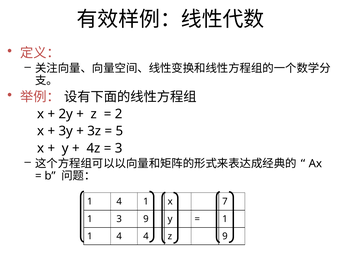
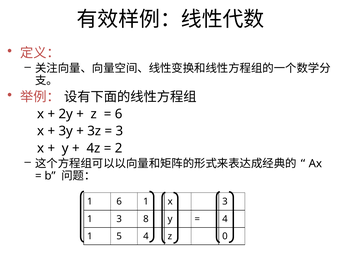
2 at (119, 114): 2 -> 6
5 at (119, 131): 5 -> 3
3 at (119, 148): 3 -> 2
4 at (119, 201): 4 -> 6
x 7: 7 -> 3
3 9: 9 -> 8
1 at (225, 219): 1 -> 4
4 at (119, 236): 4 -> 5
z 9: 9 -> 0
